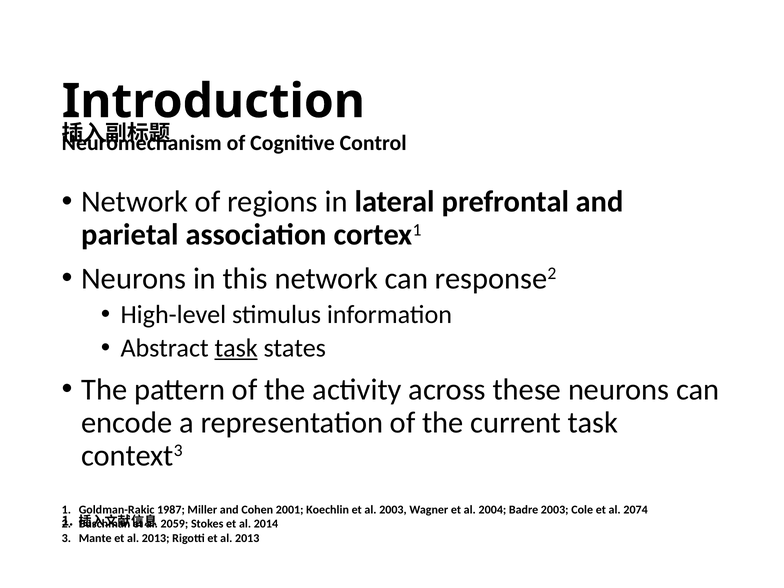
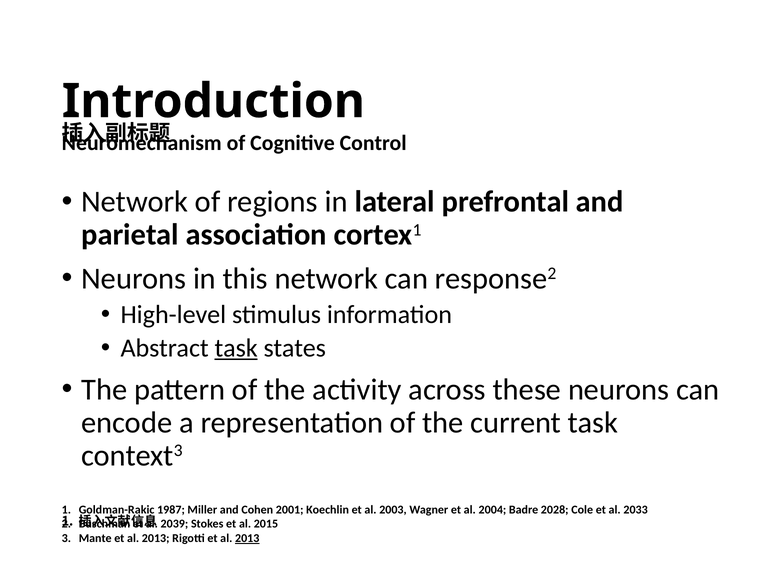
Badre 2003: 2003 -> 2028
2074: 2074 -> 2033
2059: 2059 -> 2039
2014: 2014 -> 2015
2013 at (247, 538) underline: none -> present
